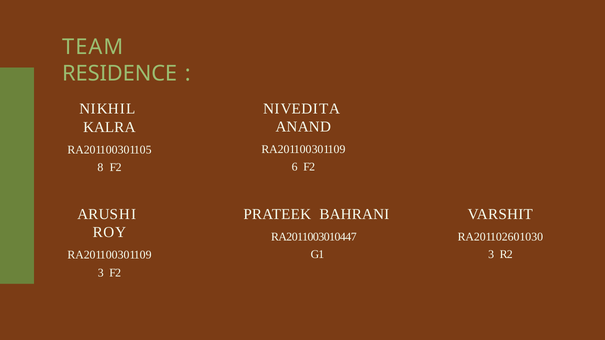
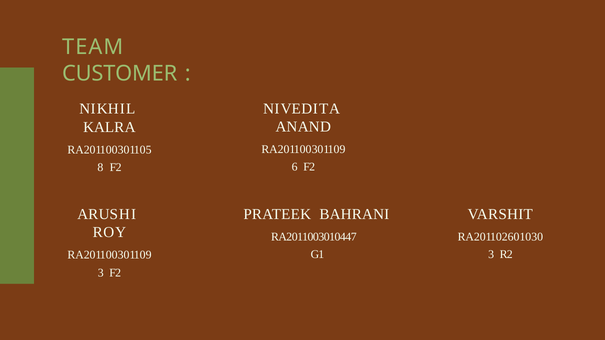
RESIDENCE: RESIDENCE -> CUSTOMER
